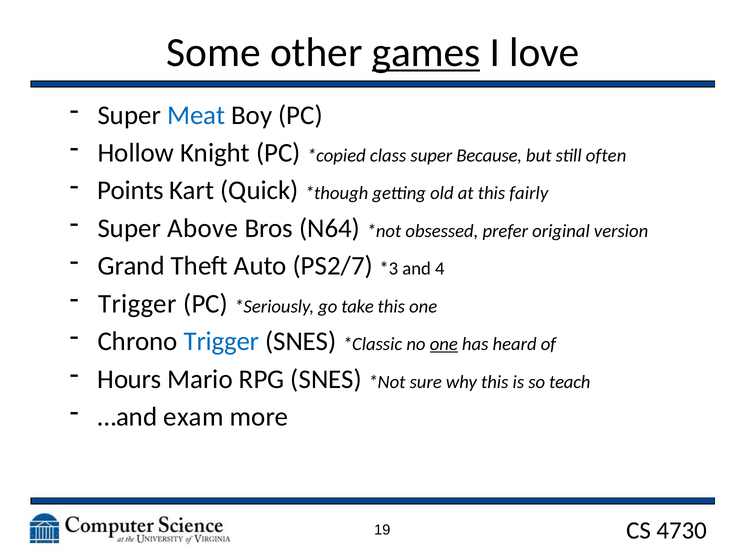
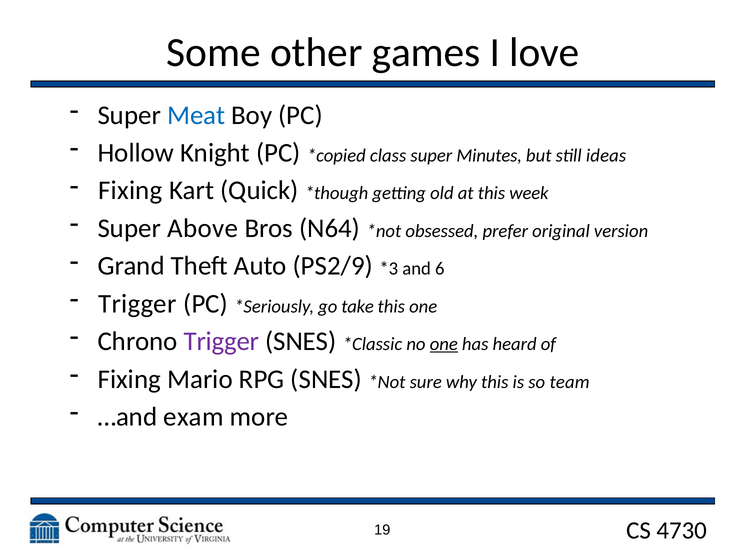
games underline: present -> none
Because: Because -> Minutes
often: often -> ideas
Points at (131, 190): Points -> Fixing
fairly: fairly -> week
PS2/7: PS2/7 -> PS2/9
4: 4 -> 6
Trigger at (221, 341) colour: blue -> purple
Hours at (129, 379): Hours -> Fixing
teach: teach -> team
